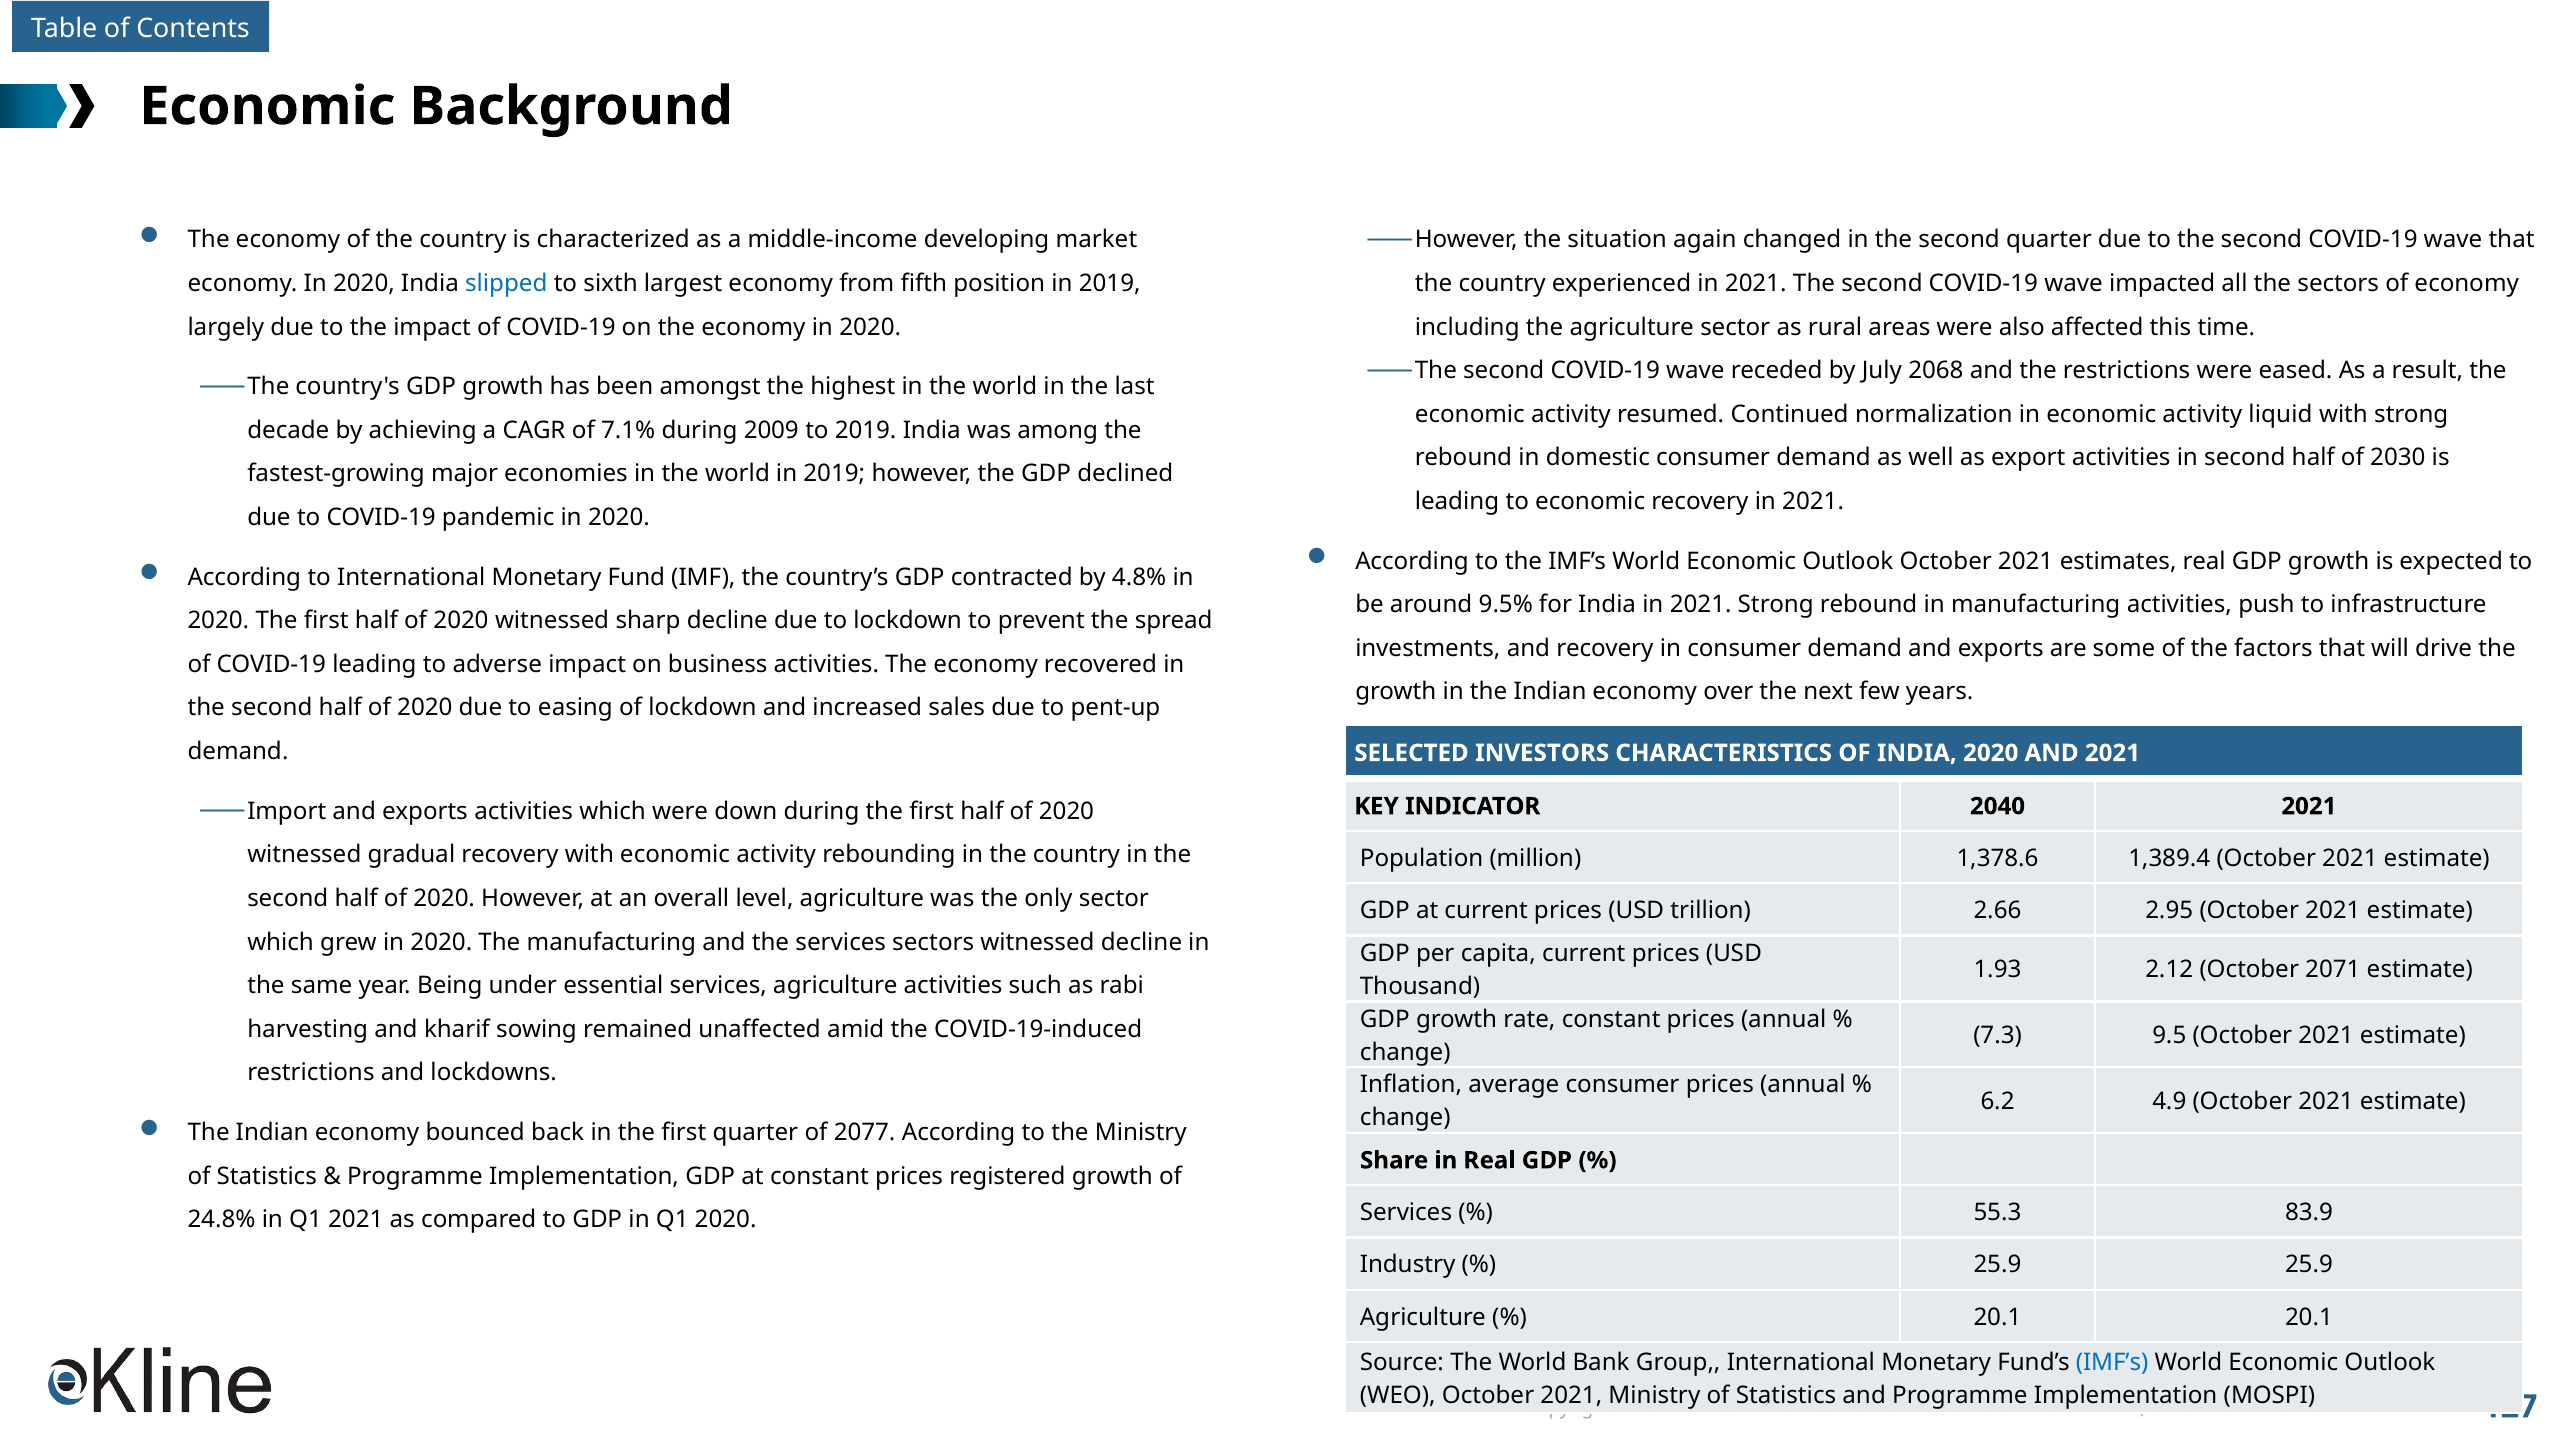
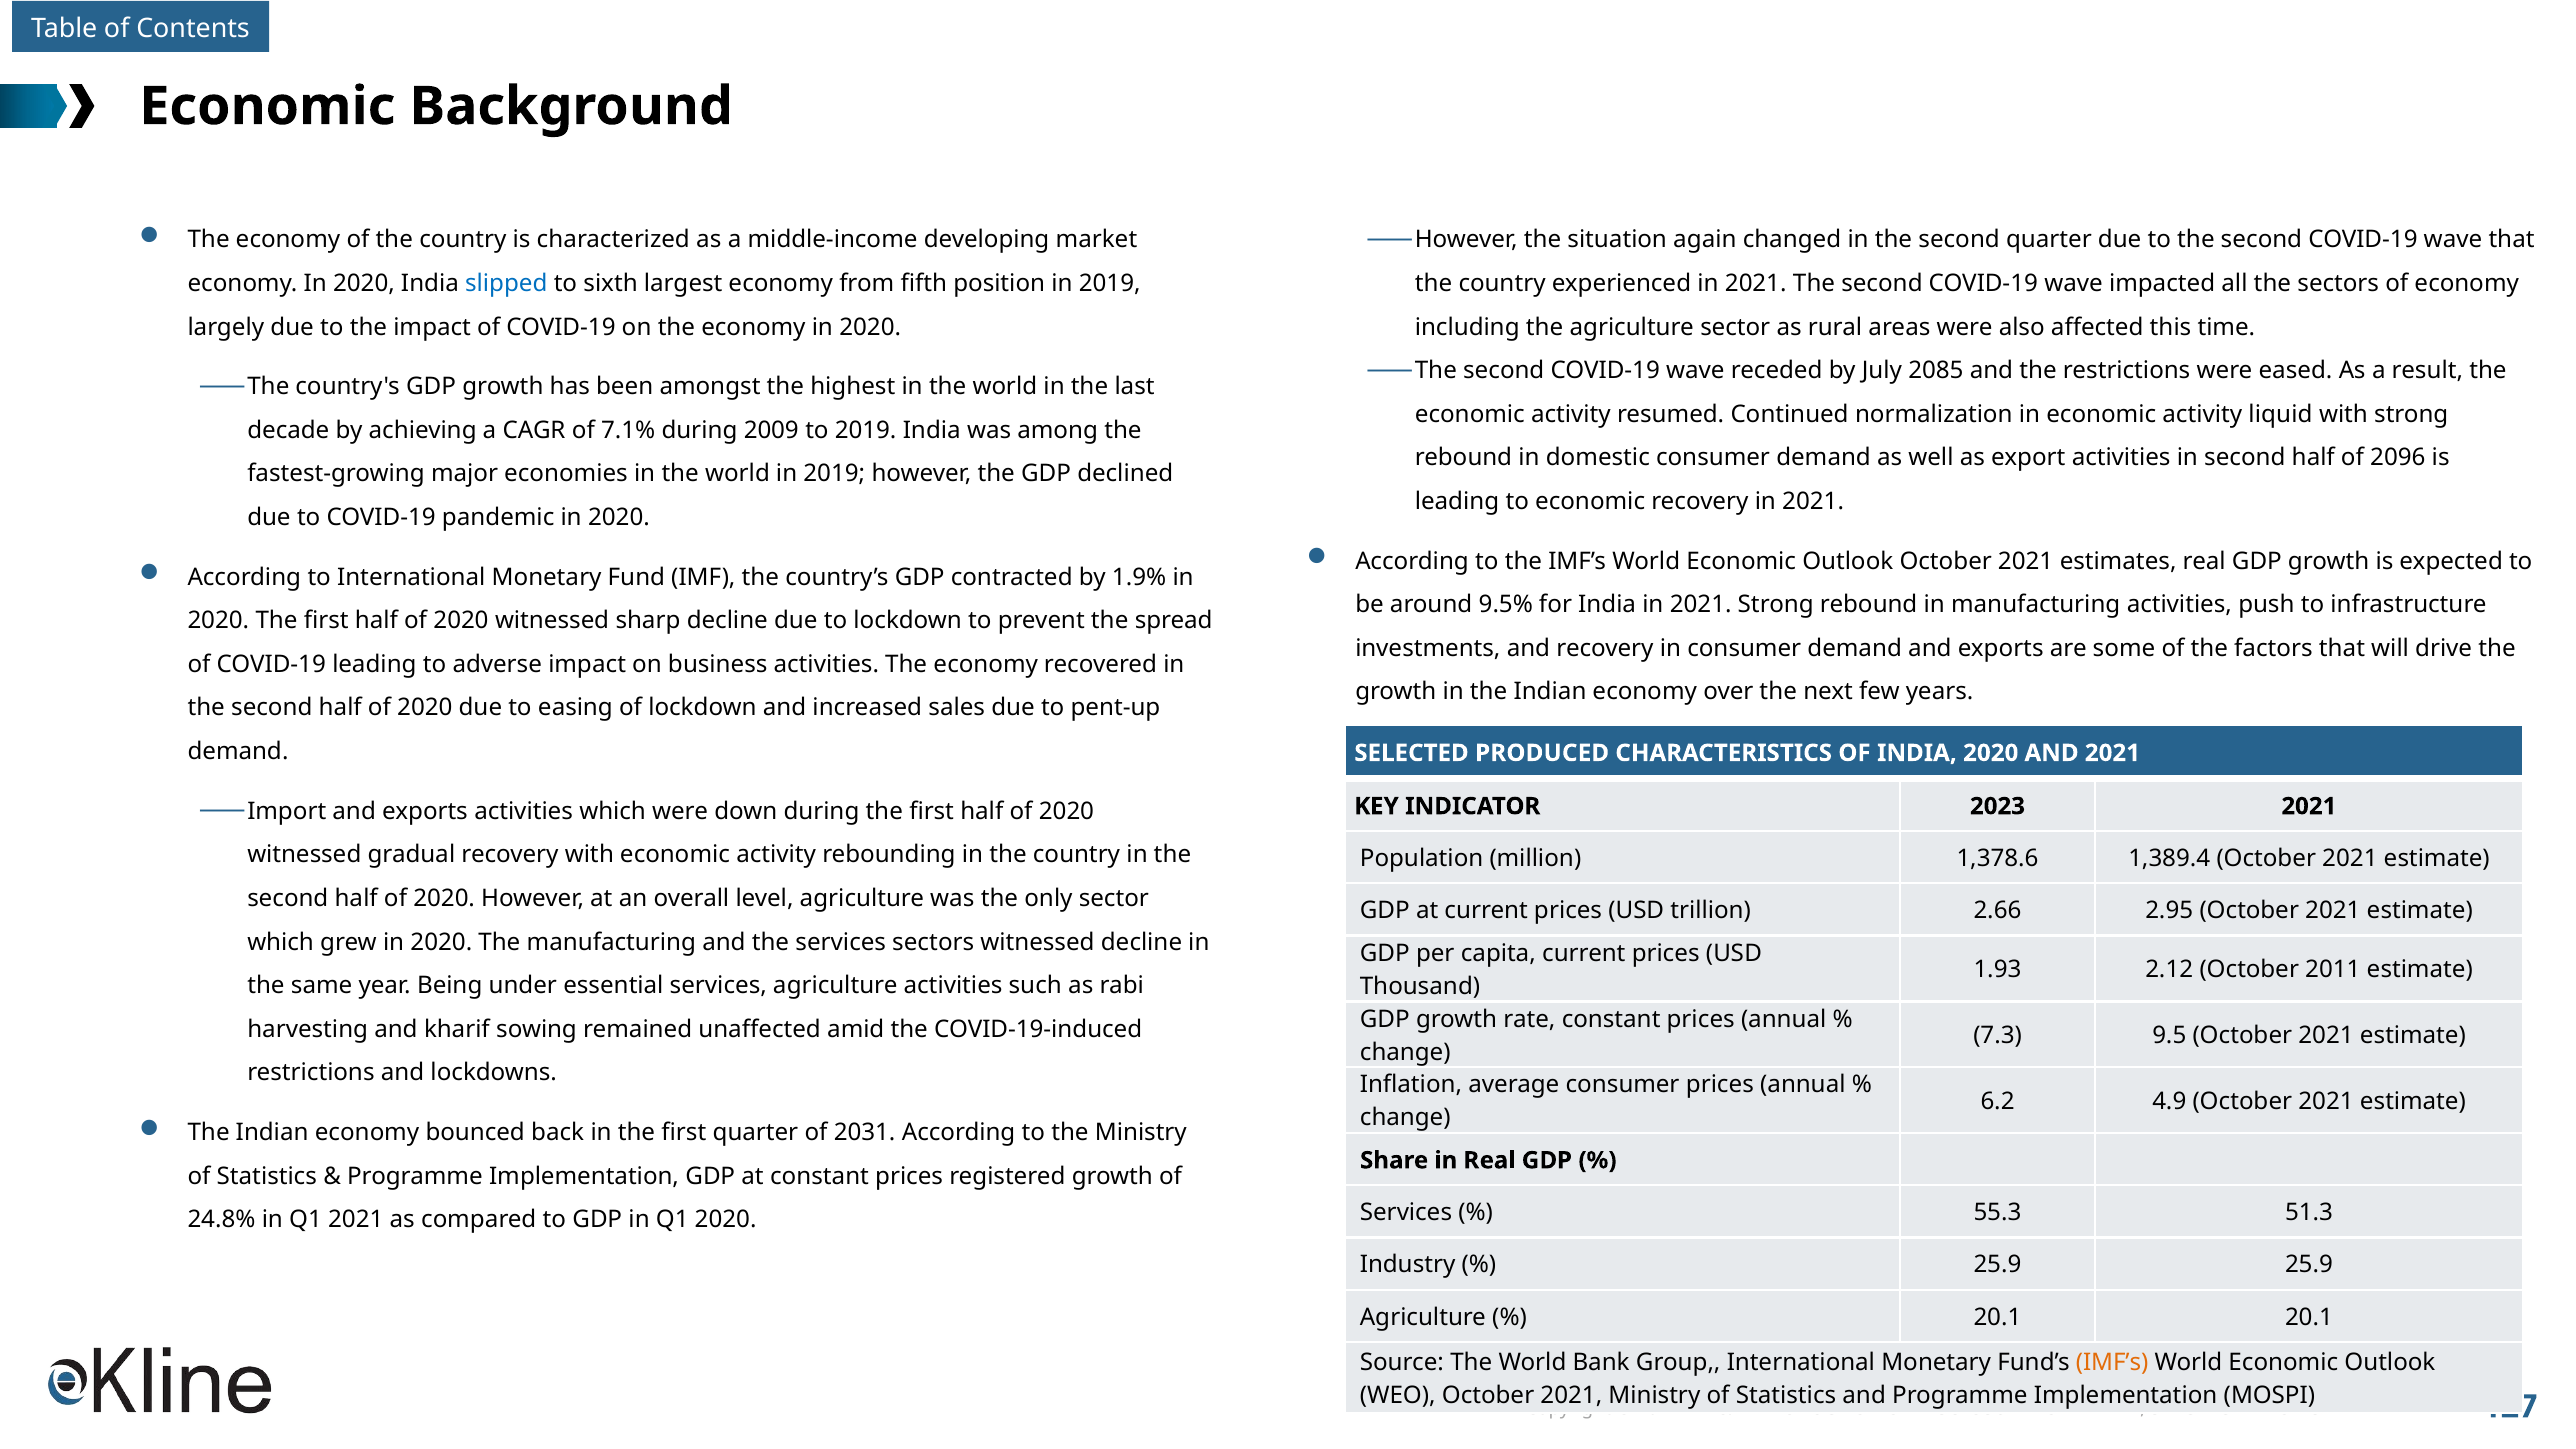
2068: 2068 -> 2085
2030: 2030 -> 2096
4.8%: 4.8% -> 1.9%
INVESTORS: INVESTORS -> PRODUCED
2040: 2040 -> 2023
2071: 2071 -> 2011
2077: 2077 -> 2031
83.9: 83.9 -> 51.3
IMF’s at (2112, 1362) colour: blue -> orange
